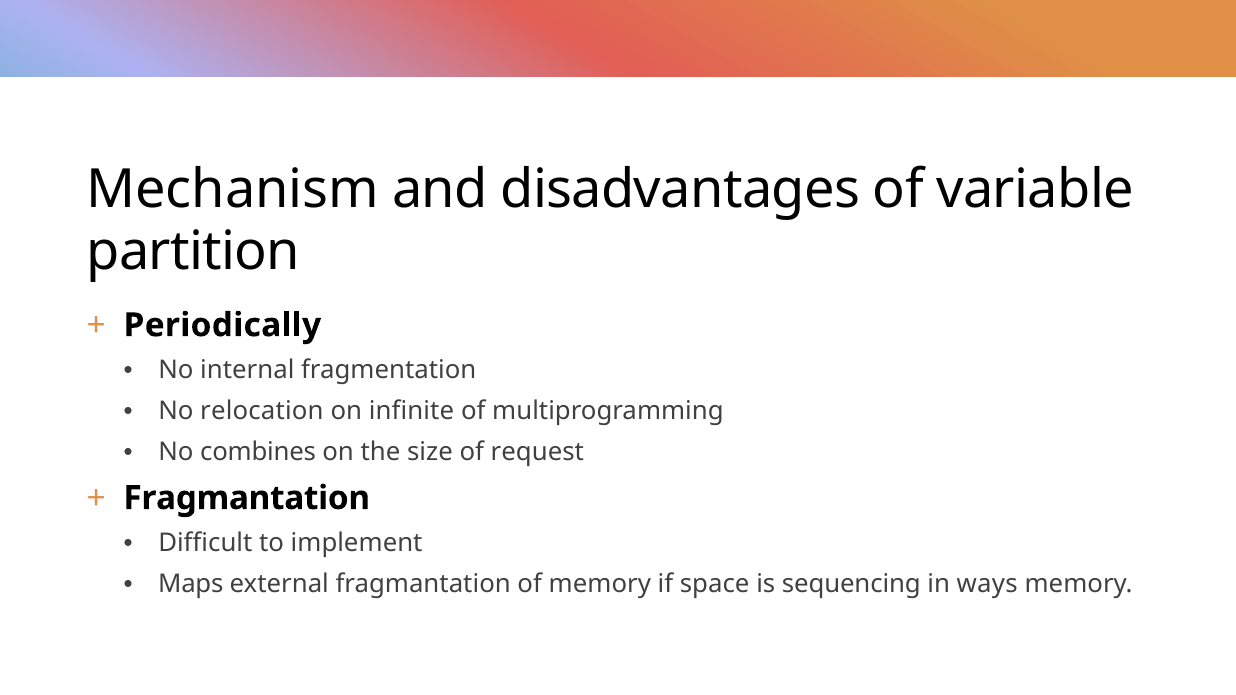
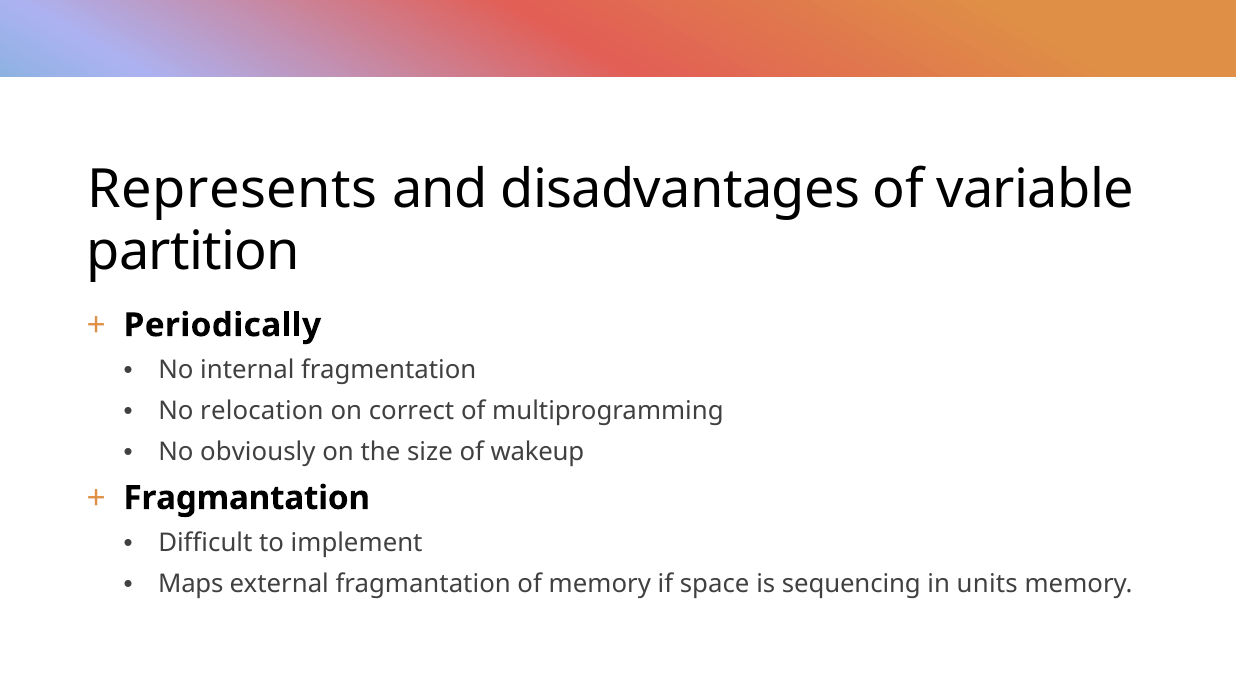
Mechanism: Mechanism -> Represents
infinite: infinite -> correct
combines: combines -> obviously
request: request -> wakeup
ways: ways -> units
